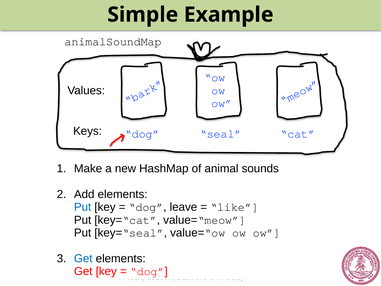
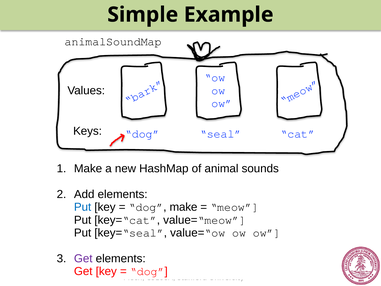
dog leave: leave -> make
like: like -> meow
Get at (83, 258) colour: blue -> purple
